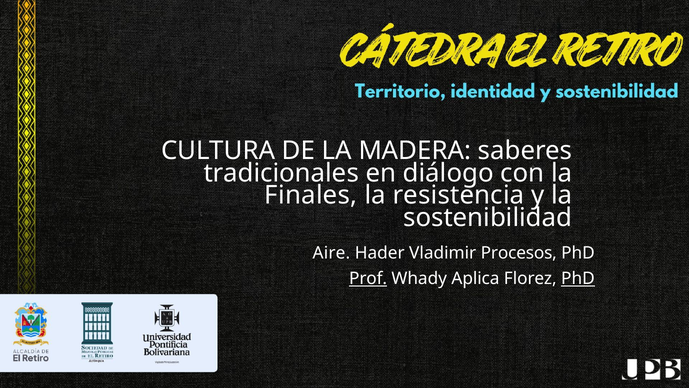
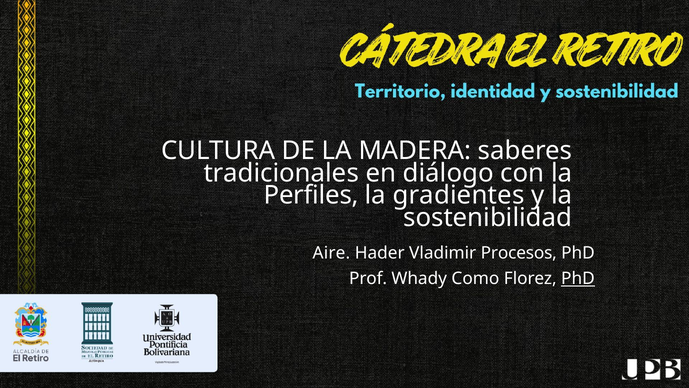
Finales: Finales -> Perfiles
resistencia: resistencia -> gradientes
Prof underline: present -> none
Aplica: Aplica -> Como
